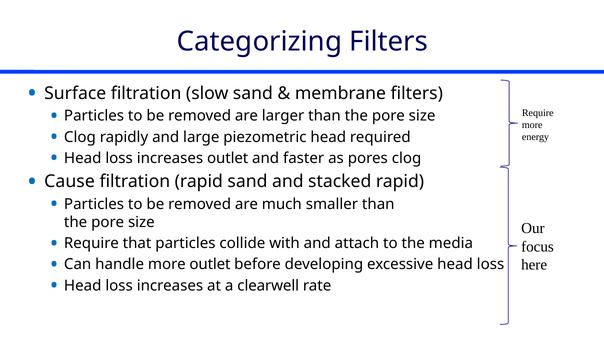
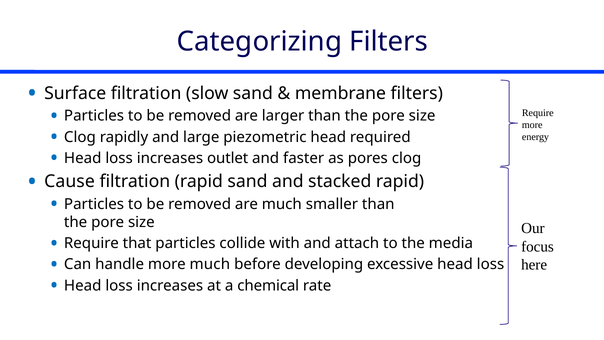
more outlet: outlet -> much
clearwell: clearwell -> chemical
